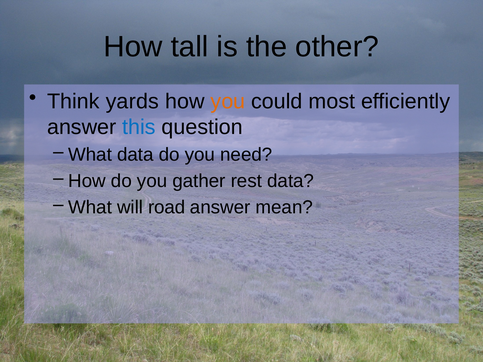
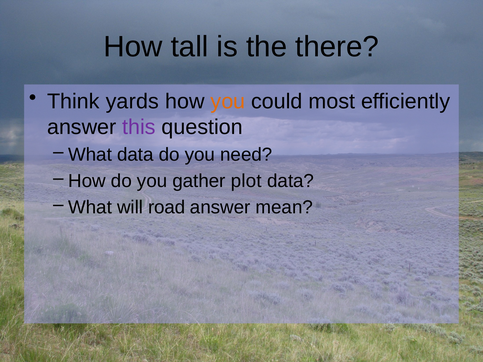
other: other -> there
this colour: blue -> purple
rest: rest -> plot
